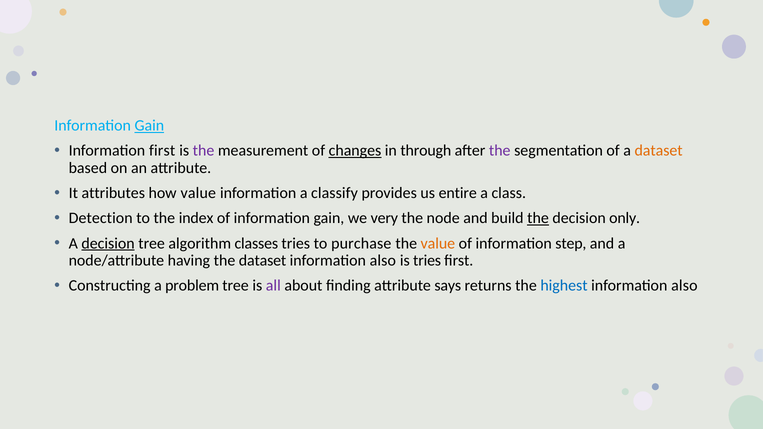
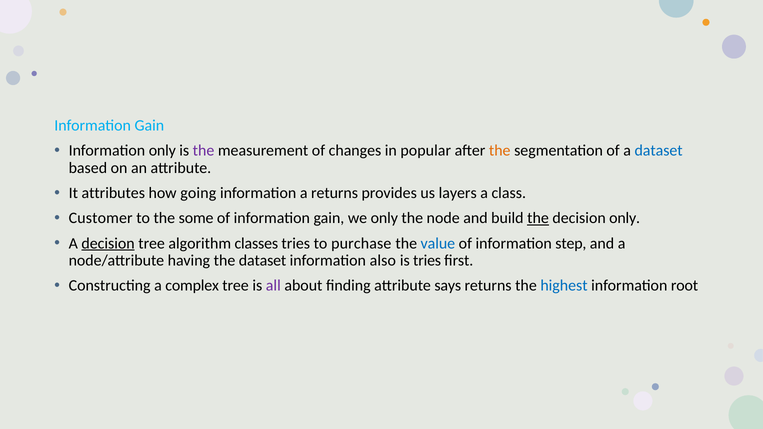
Gain at (149, 126) underline: present -> none
Information first: first -> only
changes underline: present -> none
through: through -> popular
the at (500, 151) colour: purple -> orange
dataset at (659, 151) colour: orange -> blue
how value: value -> going
a classify: classify -> returns
entire: entire -> layers
Detection: Detection -> Customer
index: index -> some
we very: very -> only
value at (438, 243) colour: orange -> blue
problem: problem -> complex
also at (684, 286): also -> root
